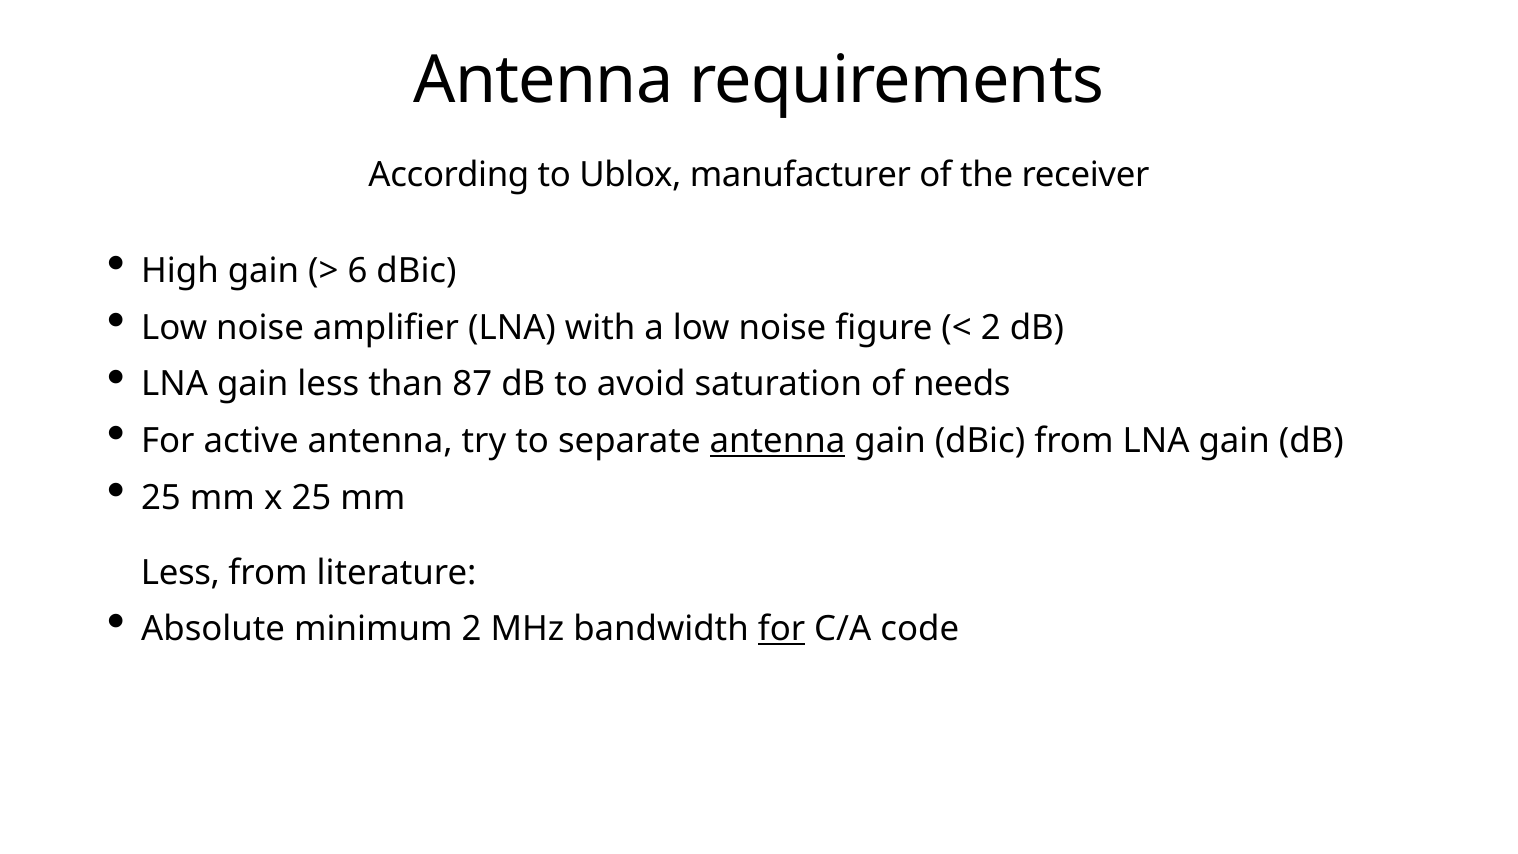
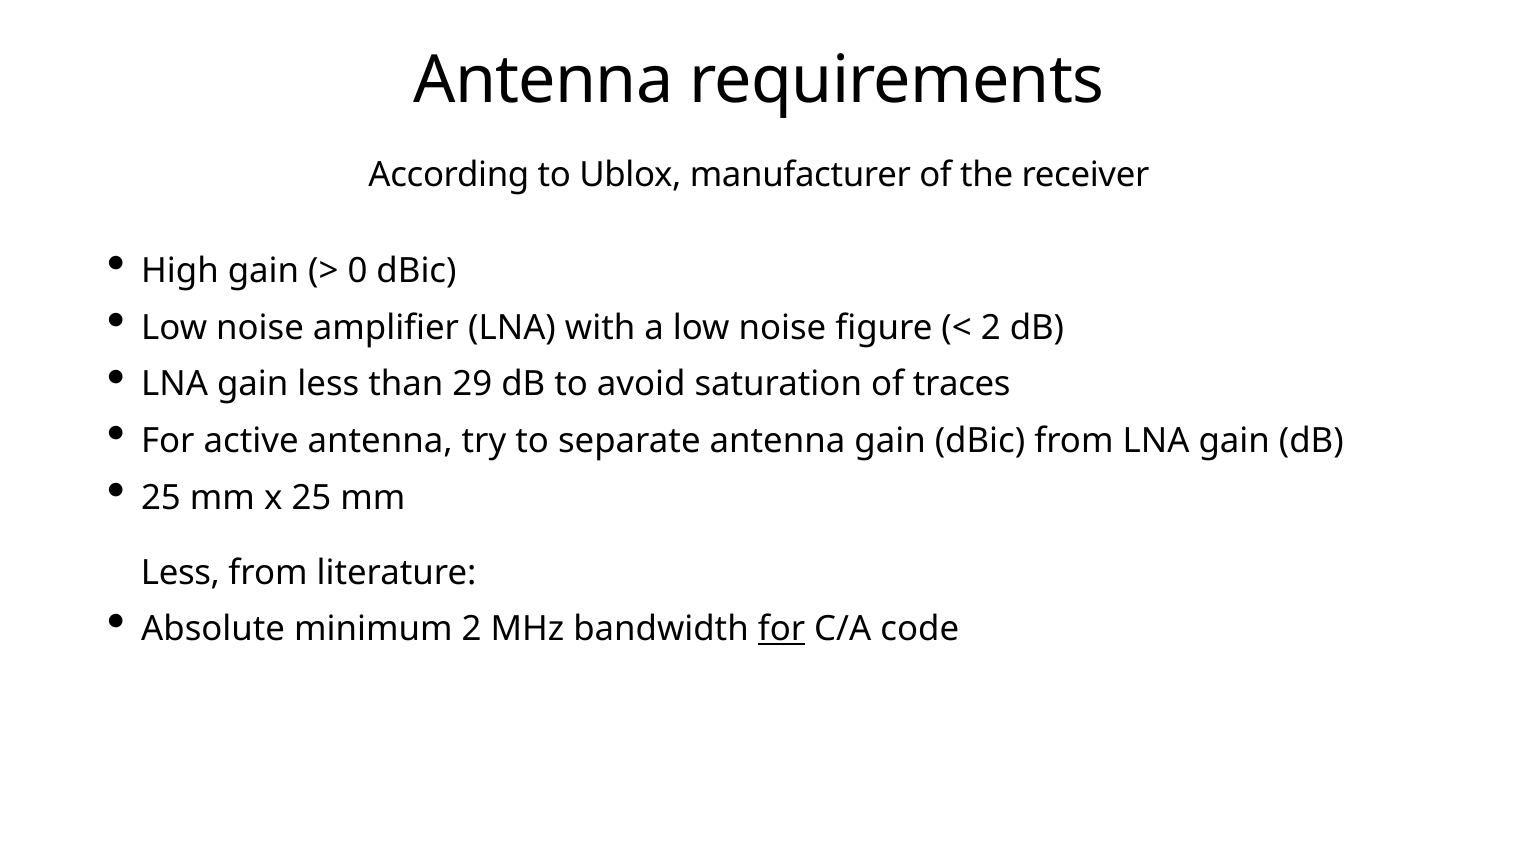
6: 6 -> 0
87: 87 -> 29
needs: needs -> traces
antenna at (778, 441) underline: present -> none
